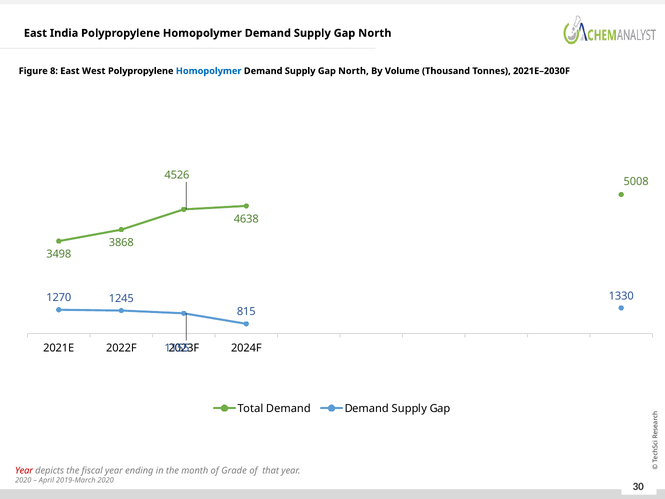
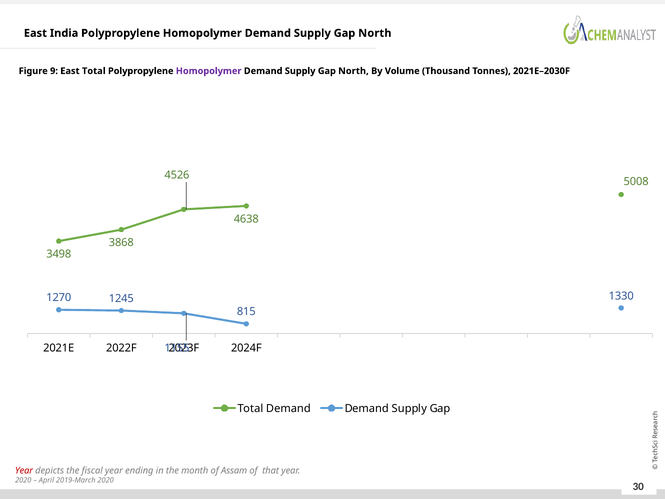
8: 8 -> 9
East West: West -> Total
Homopolymer at (209, 71) colour: blue -> purple
Grade: Grade -> Assam
